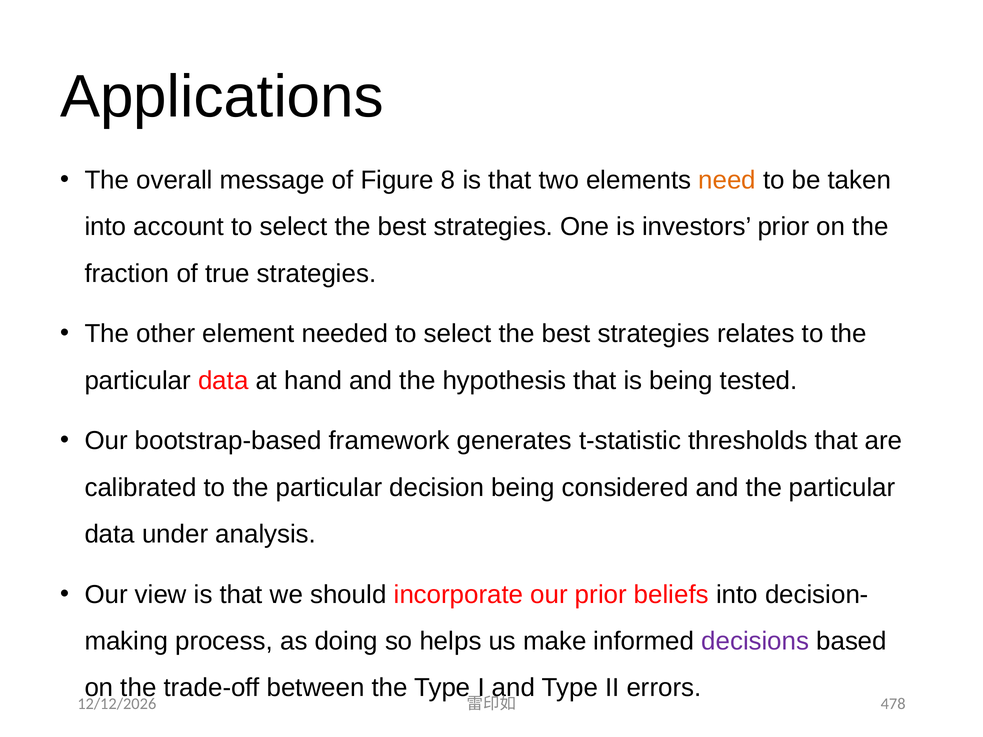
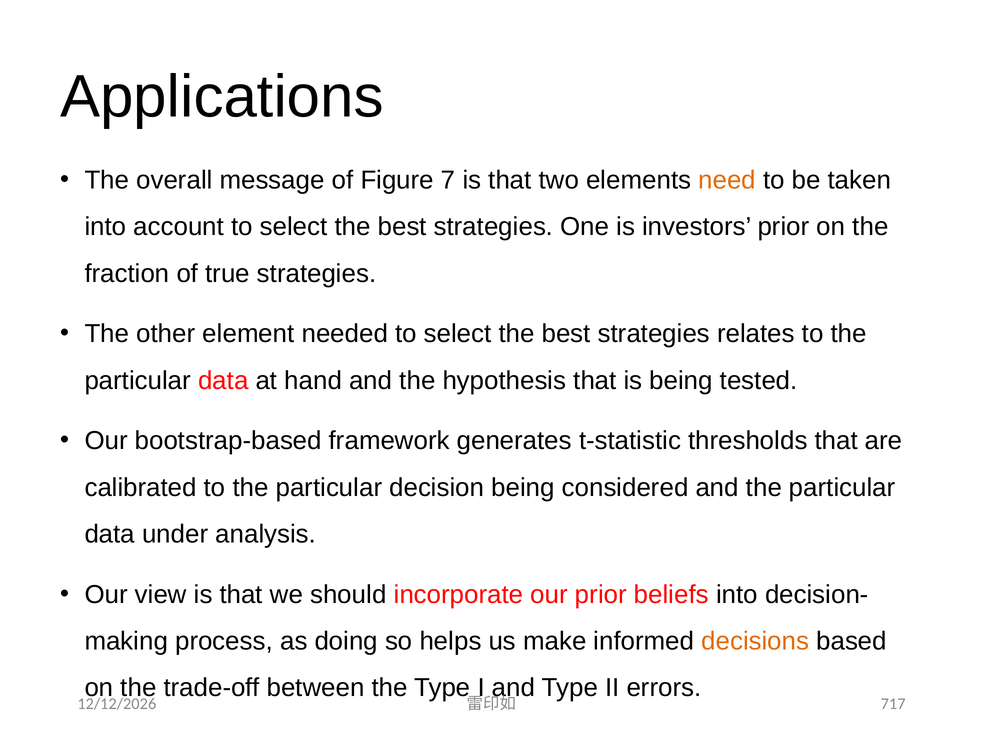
8: 8 -> 7
decisions colour: purple -> orange
478: 478 -> 717
